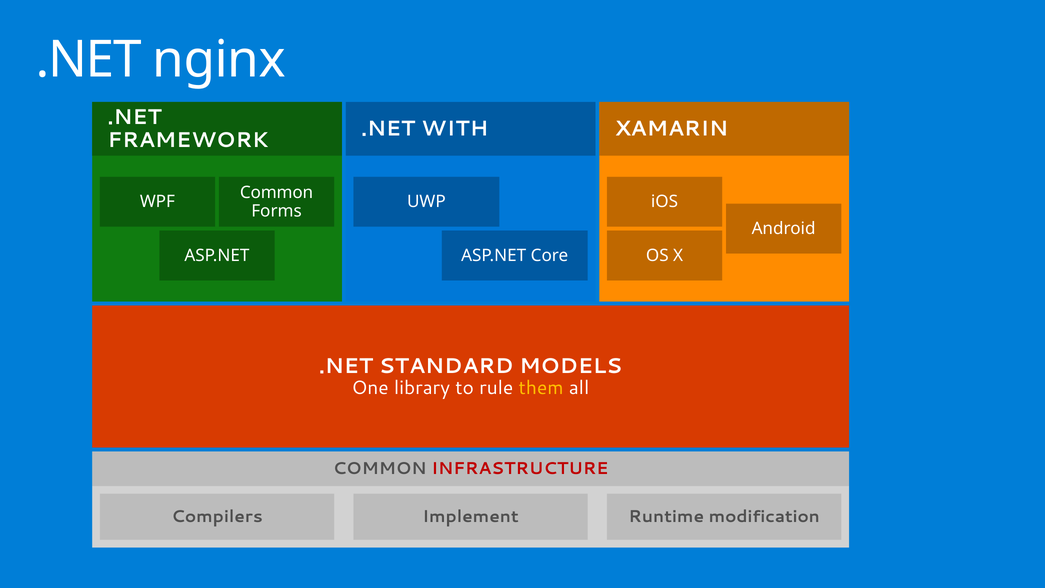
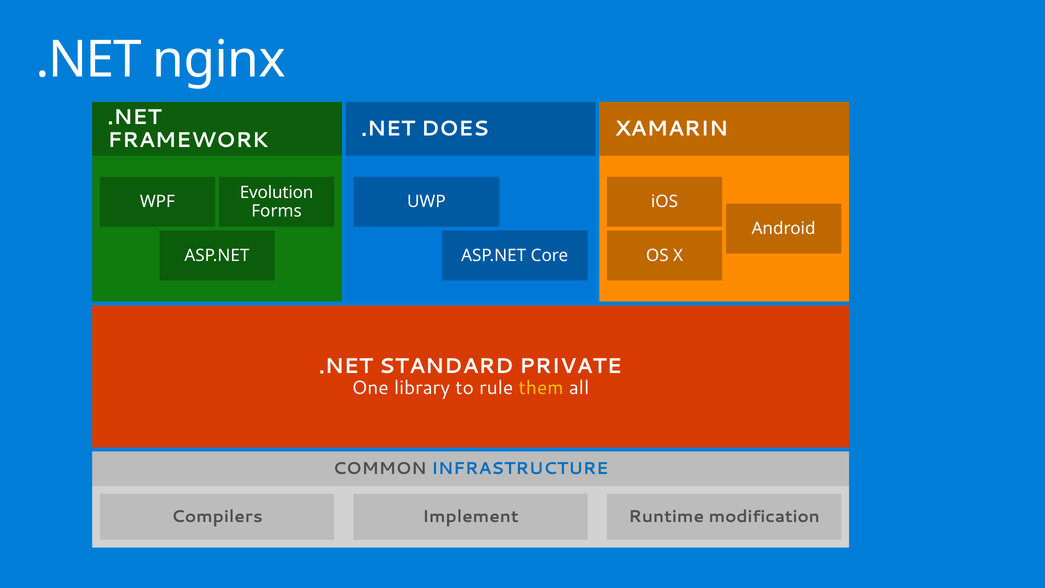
WITH: WITH -> DOES
Common at (277, 192): Common -> Evolution
MODELS: MODELS -> PRIVATE
INFRASTRUCTURE colour: red -> blue
